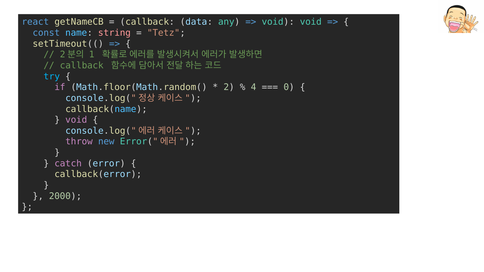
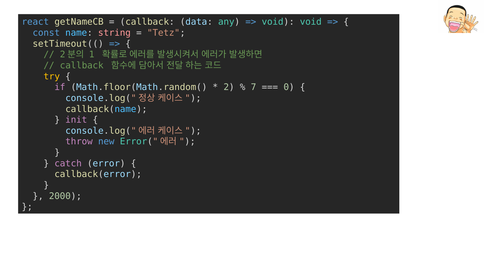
try colour: light blue -> yellow
4: 4 -> 7
void at (76, 120): void -> init
